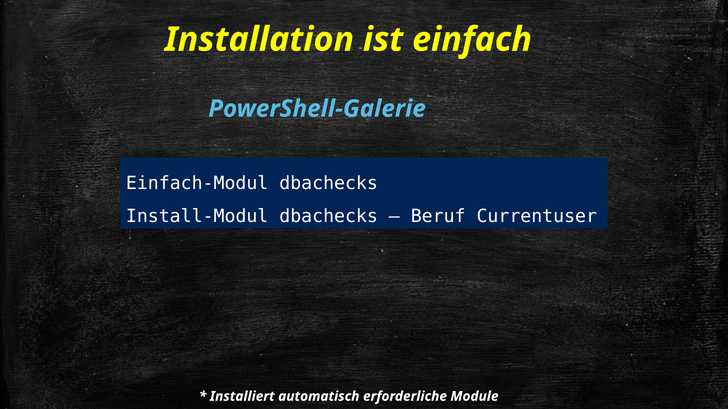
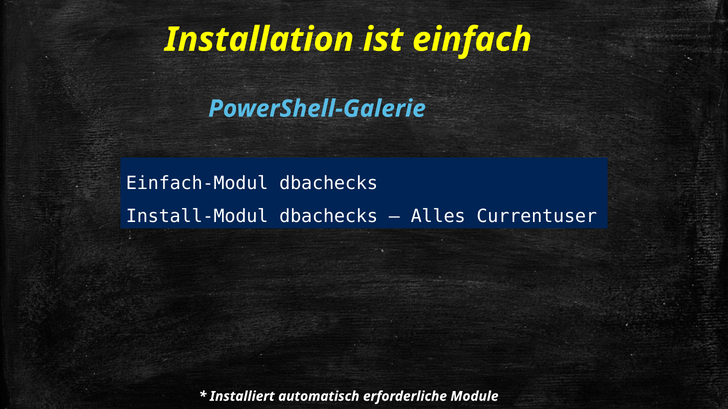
Beruf: Beruf -> Alles
